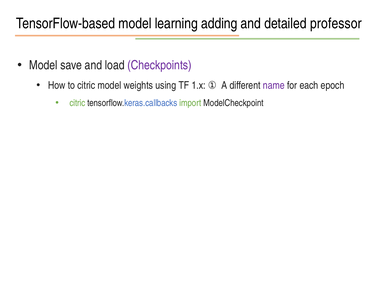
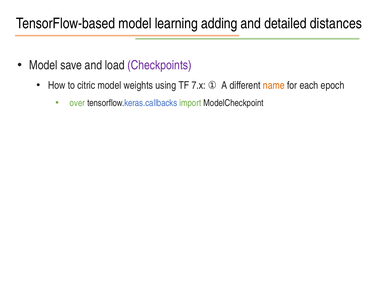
professor: professor -> distances
1.x: 1.x -> 7.x
name colour: purple -> orange
citric at (77, 103): citric -> over
